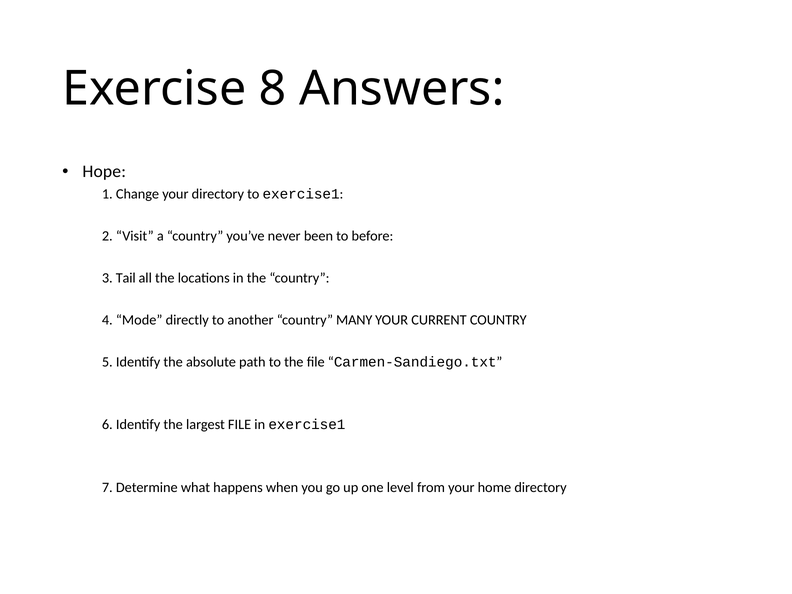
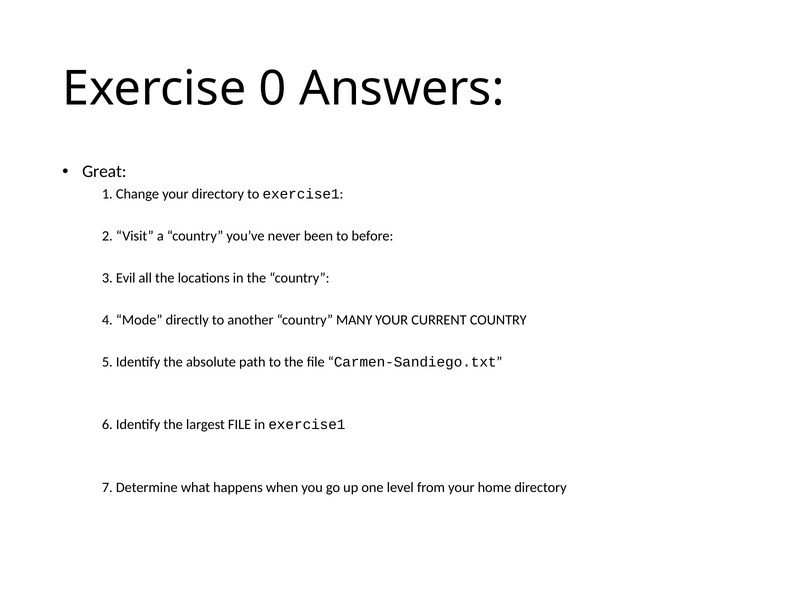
8: 8 -> 0
Hope: Hope -> Great
Tail: Tail -> Evil
